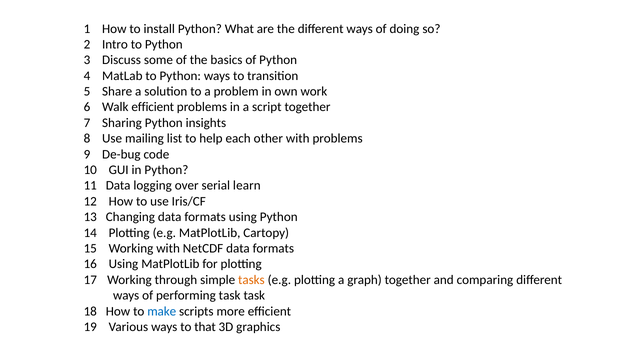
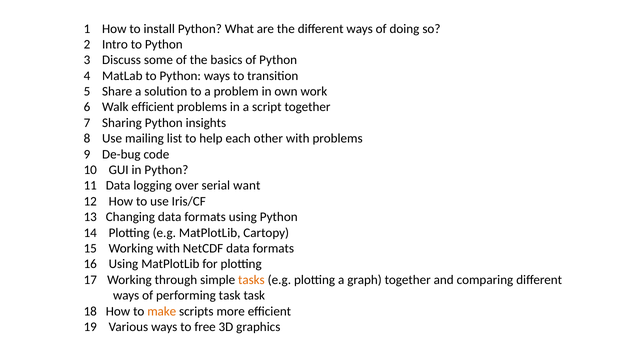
learn: learn -> want
make colour: blue -> orange
that: that -> free
